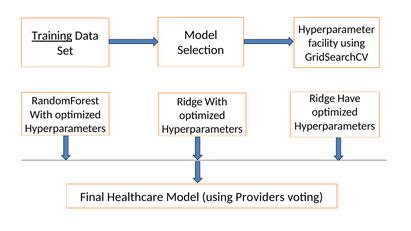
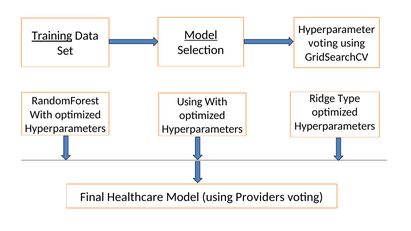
Model at (201, 35) underline: none -> present
facility at (323, 43): facility -> voting
Have: Have -> Type
Ridge at (190, 102): Ridge -> Using
